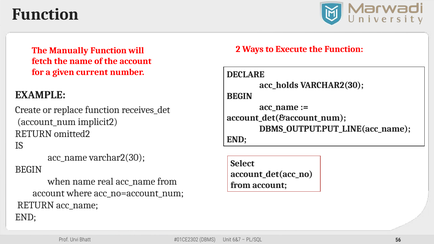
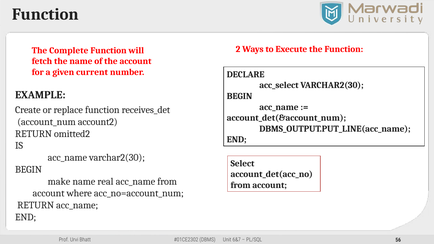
Manually: Manually -> Complete
acc_holds: acc_holds -> acc_select
implicit2: implicit2 -> account2
when: when -> make
